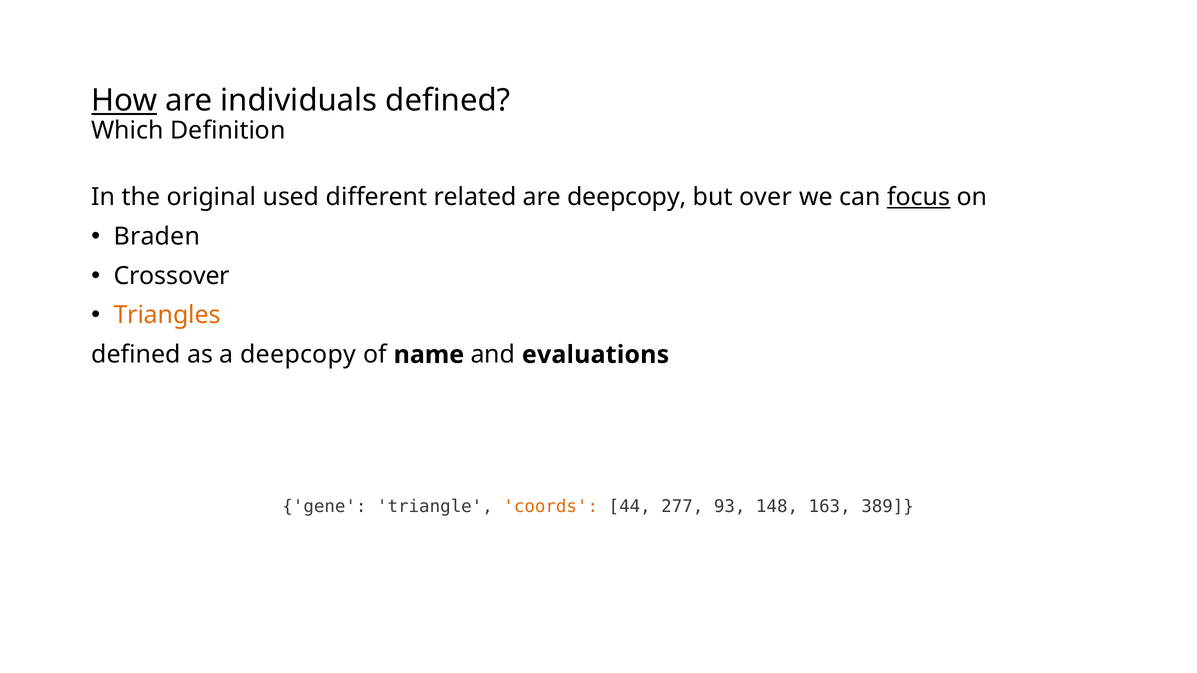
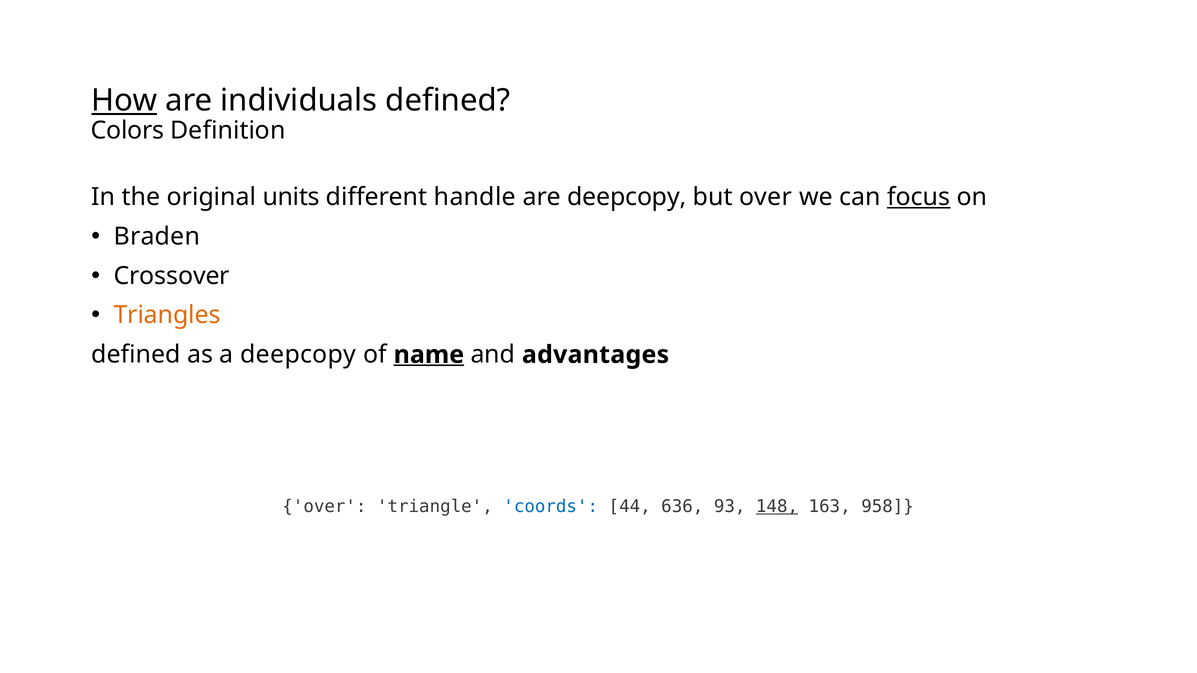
Which: Which -> Colors
used: used -> units
related: related -> handle
name underline: none -> present
evaluations: evaluations -> advantages
gene at (324, 507): gene -> over
coords colour: orange -> blue
277: 277 -> 636
148 underline: none -> present
389: 389 -> 958
